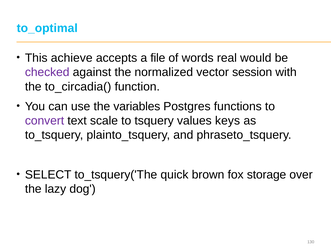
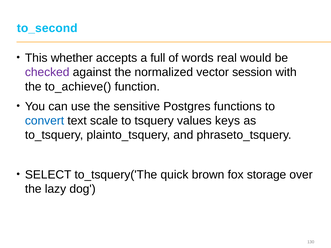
to_optimal: to_optimal -> to_second
achieve: achieve -> whether
file: file -> full
to_circadia(: to_circadia( -> to_achieve(
variables: variables -> sensitive
convert colour: purple -> blue
